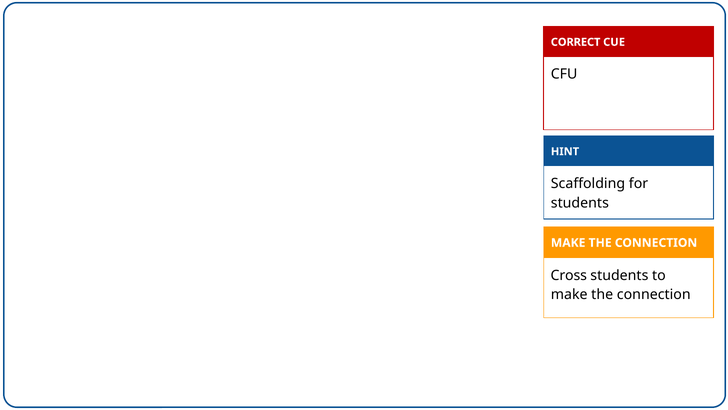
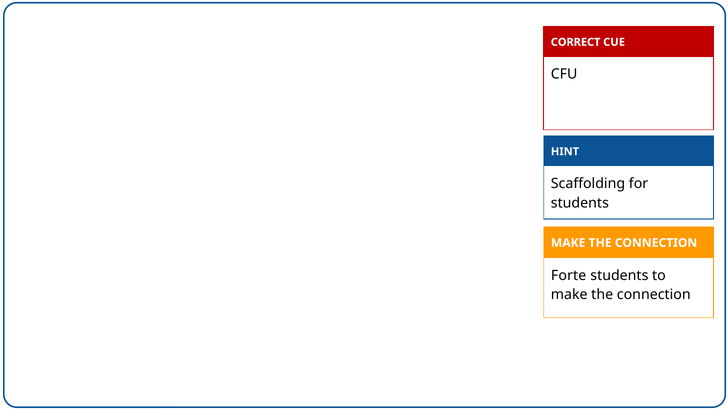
Cross: Cross -> Forte
